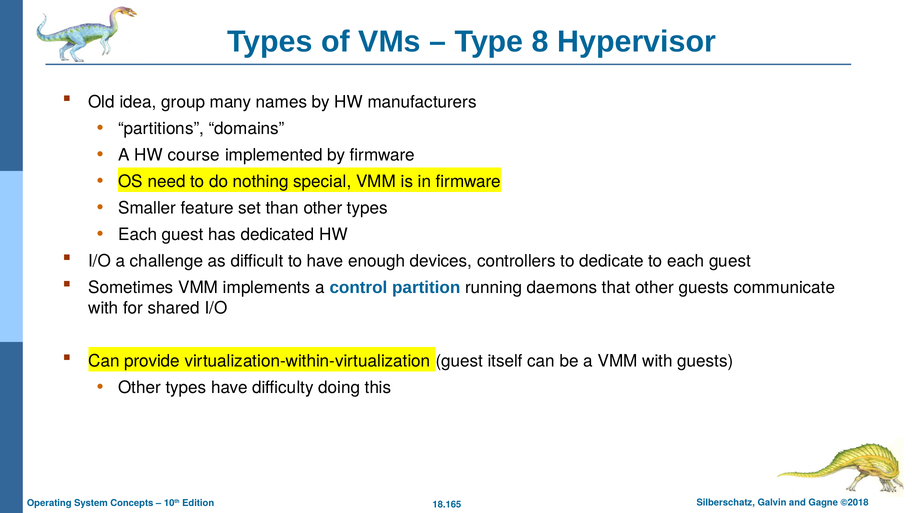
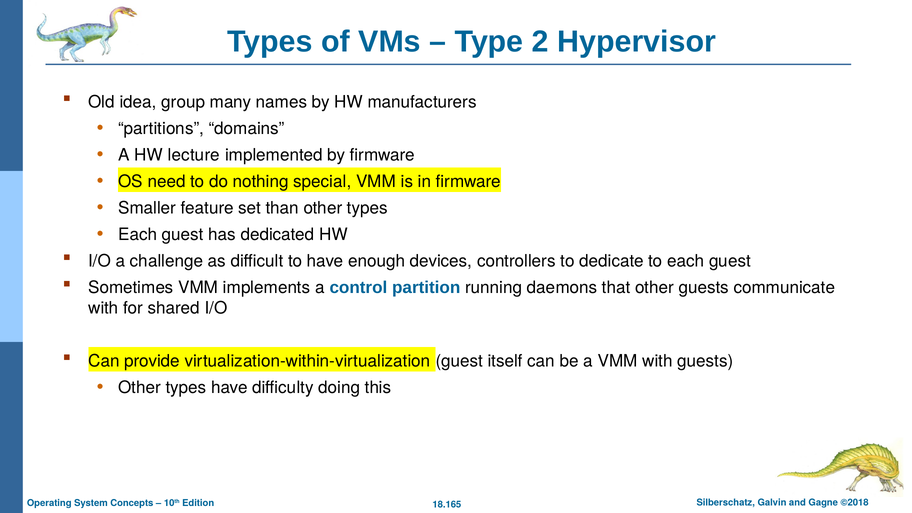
8: 8 -> 2
course: course -> lecture
